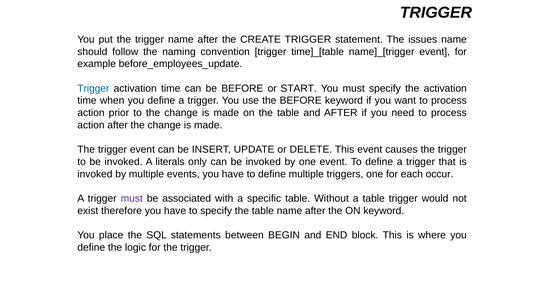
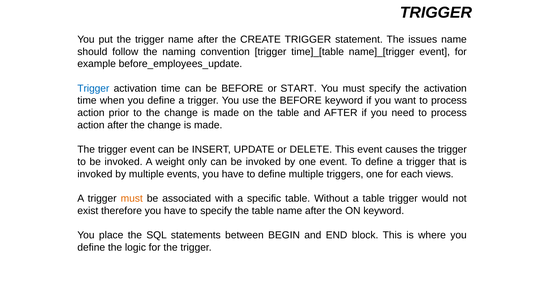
literals: literals -> weight
occur: occur -> views
must at (132, 199) colour: purple -> orange
